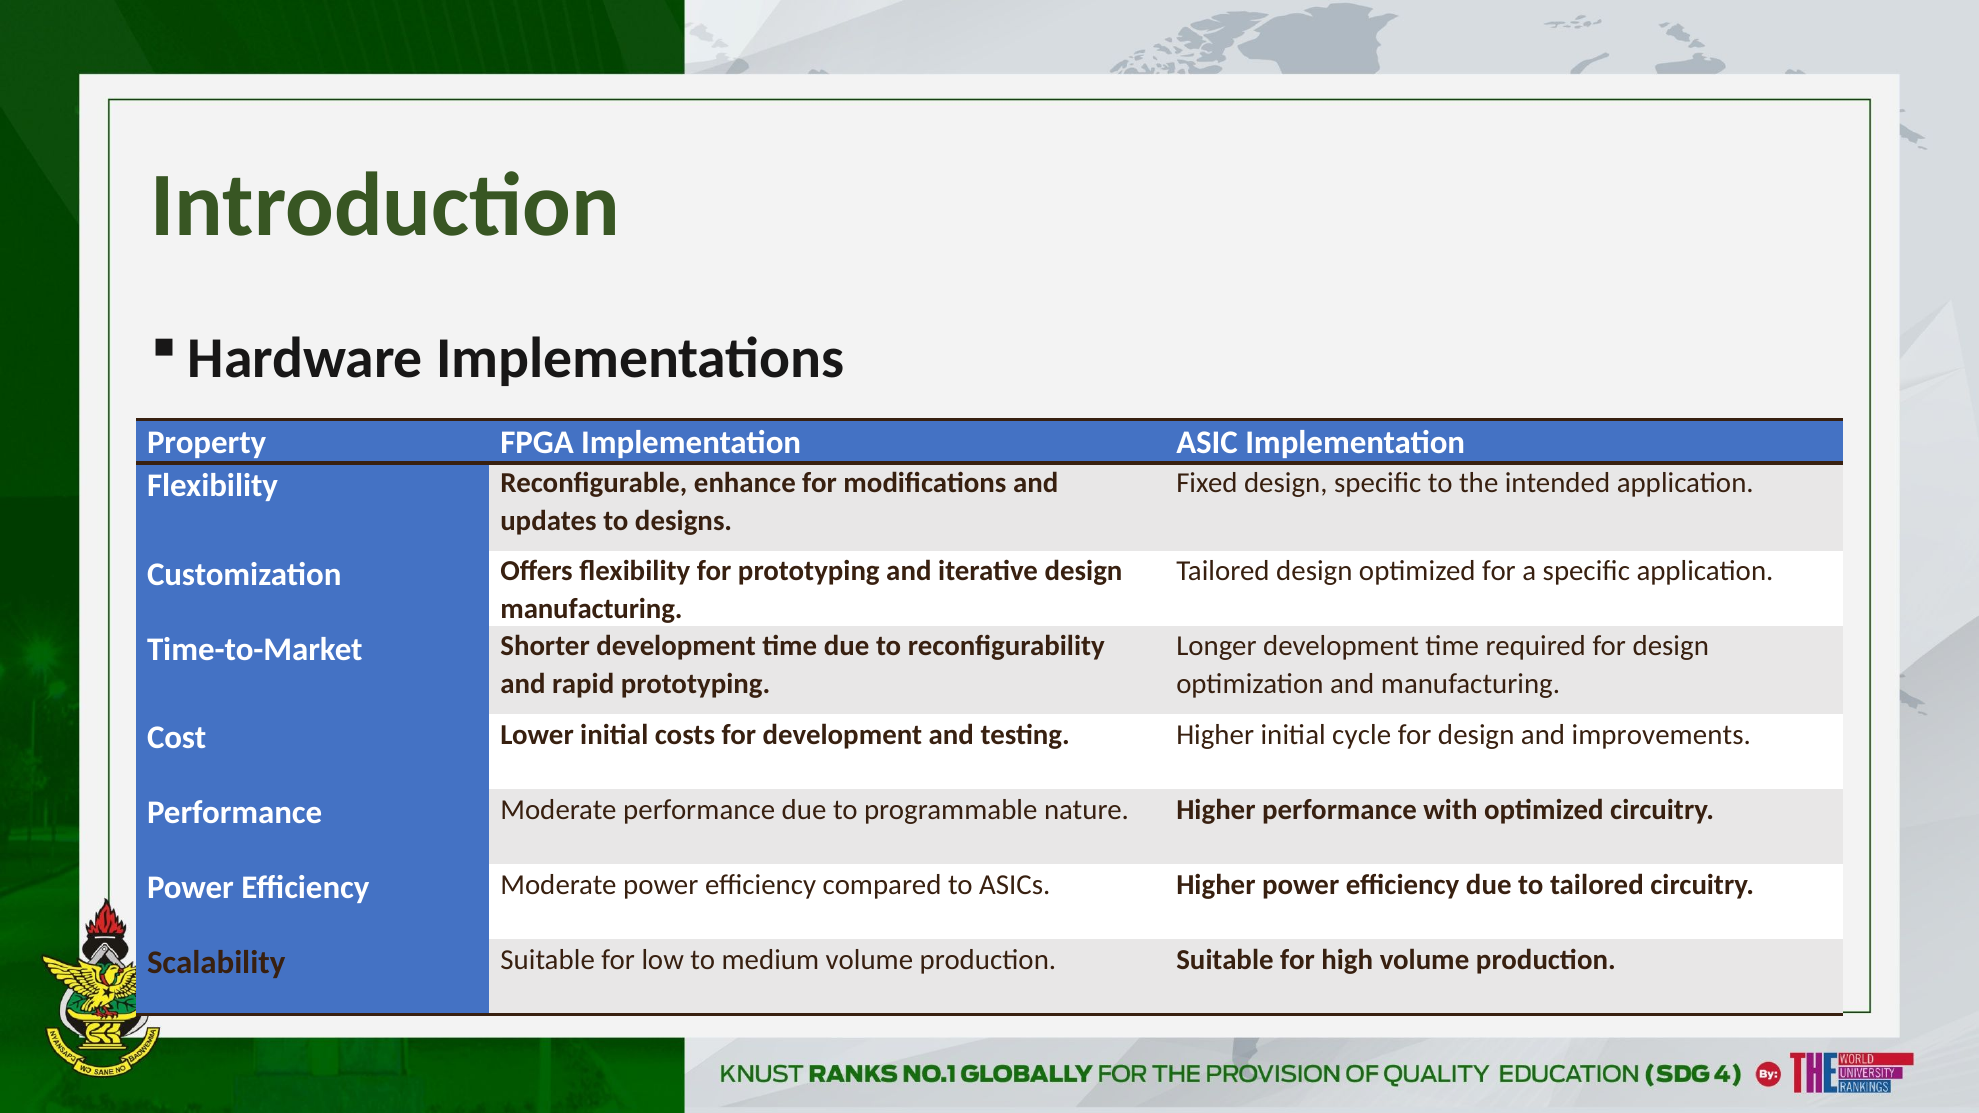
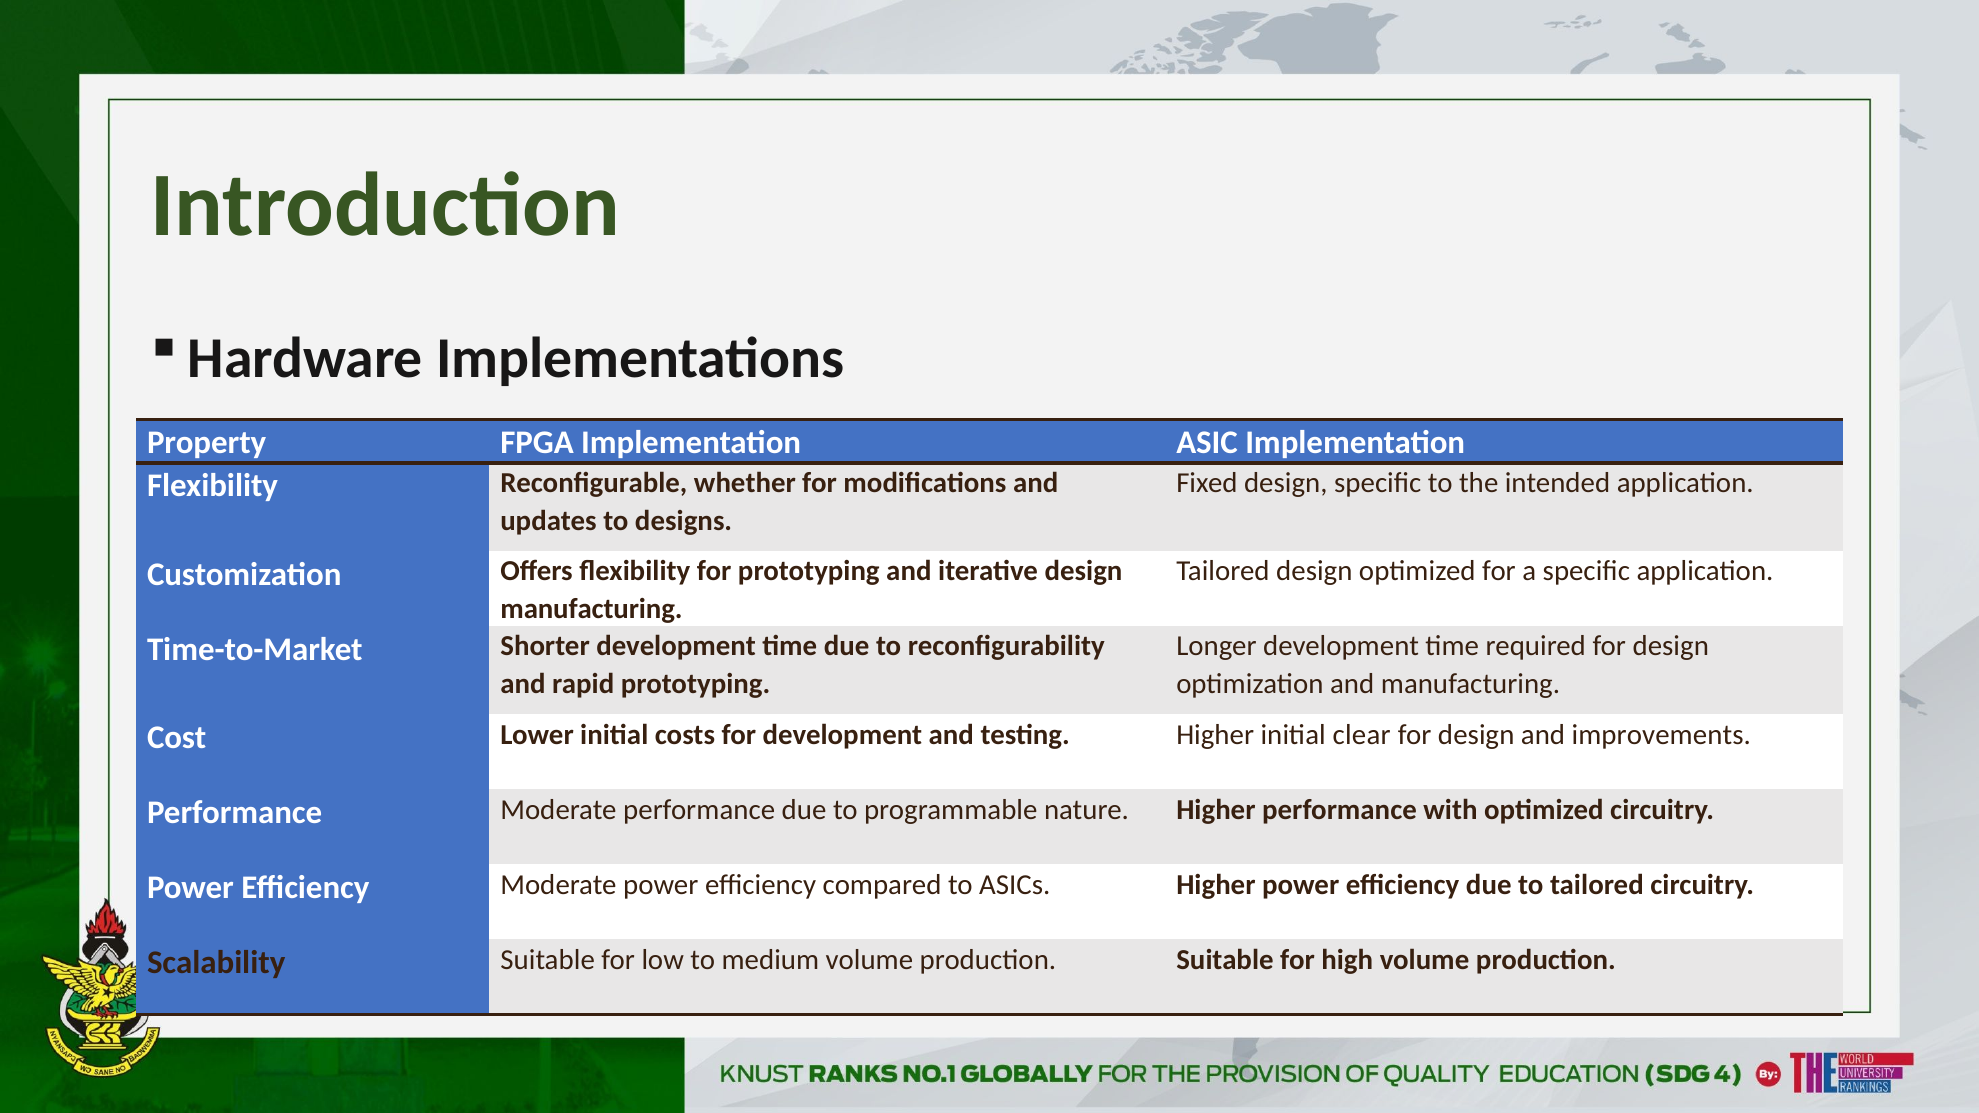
enhance: enhance -> whether
cycle: cycle -> clear
